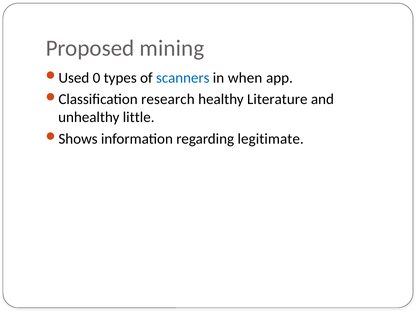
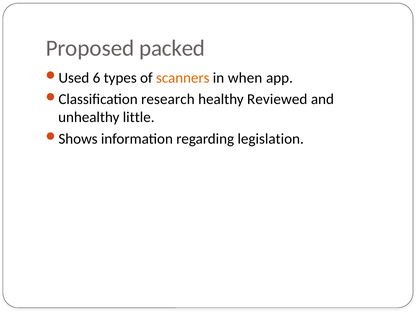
mining: mining -> packed
0: 0 -> 6
scanners colour: blue -> orange
Literature: Literature -> Reviewed
legitimate: legitimate -> legislation
